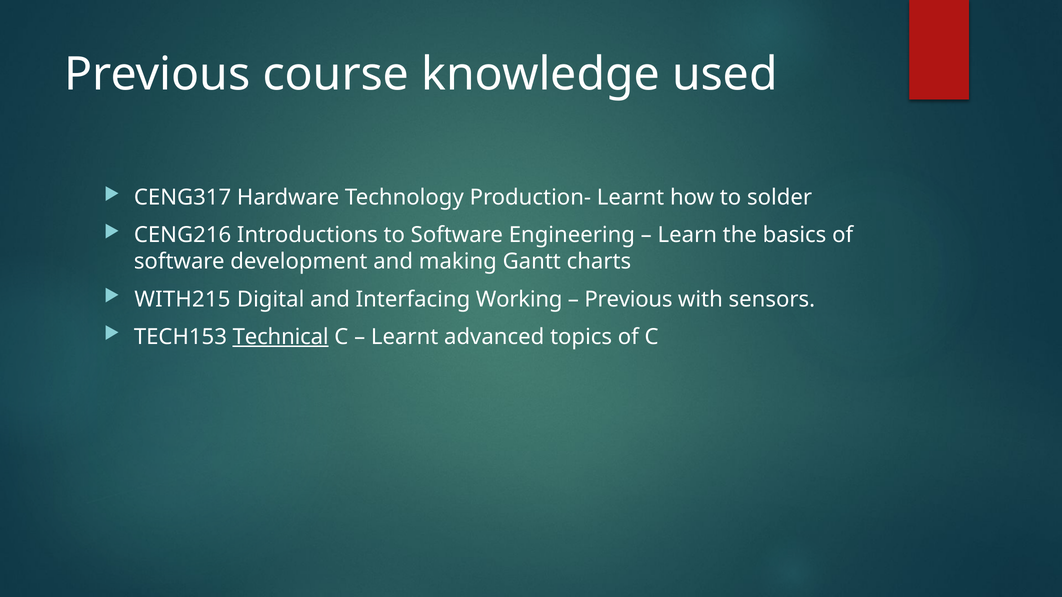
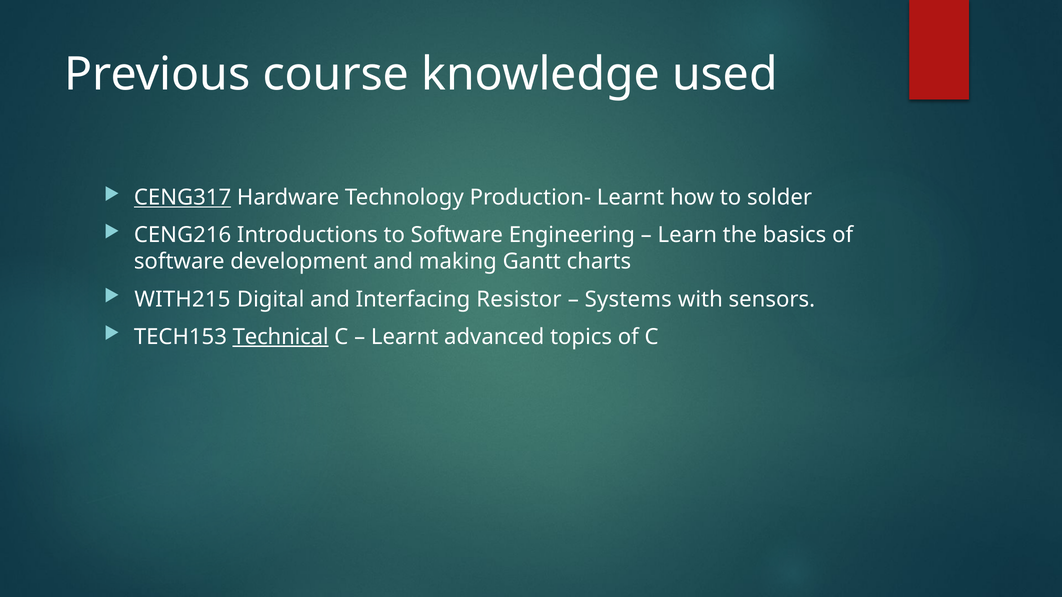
CENG317 underline: none -> present
Working: Working -> Resistor
Previous at (628, 299): Previous -> Systems
